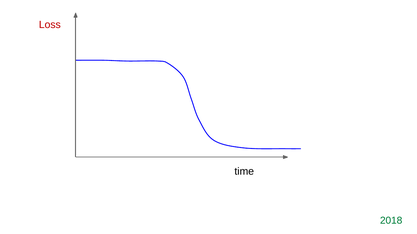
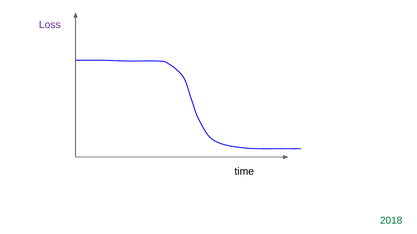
Loss colour: red -> purple
